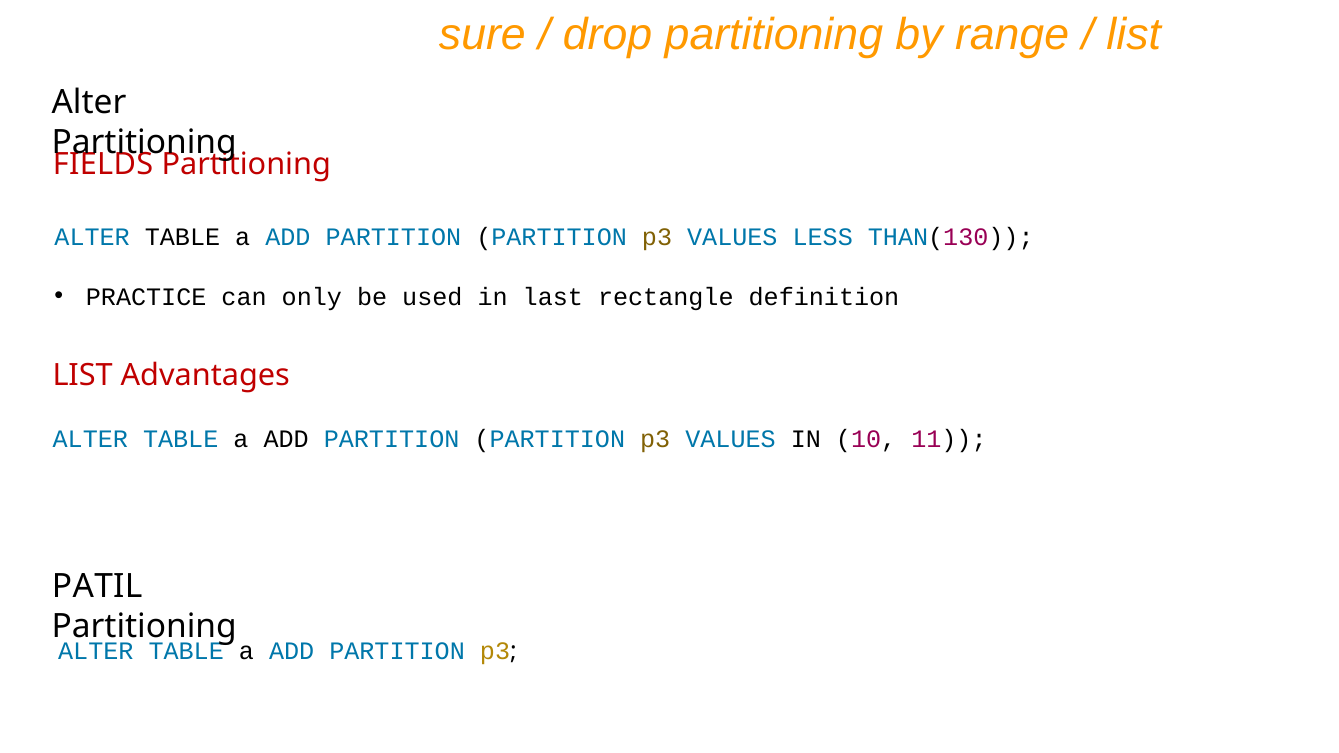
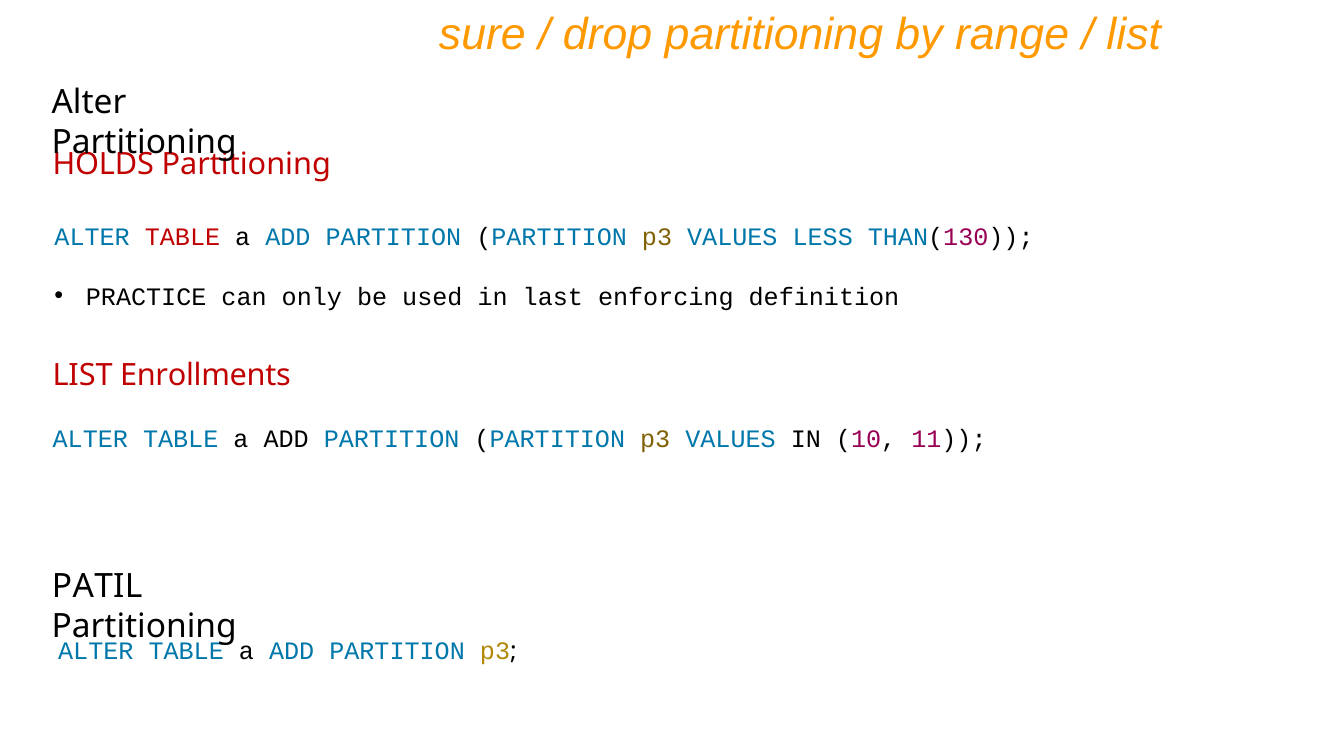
FIELDS: FIELDS -> HOLDS
TABLE at (183, 237) colour: black -> red
rectangle: rectangle -> enforcing
Advantages: Advantages -> Enrollments
